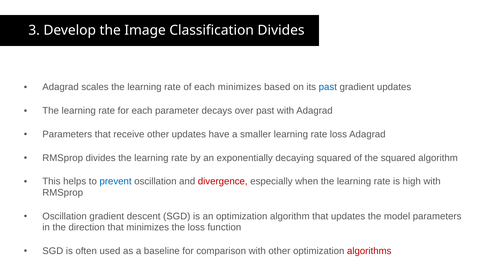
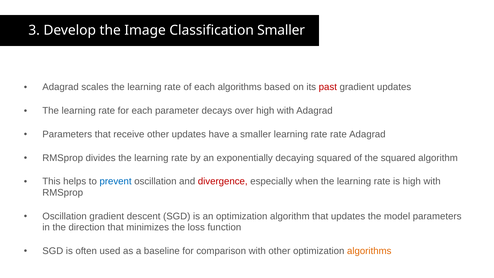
Classification Divides: Divides -> Smaller
each minimizes: minimizes -> algorithms
past at (328, 87) colour: blue -> red
over past: past -> high
rate loss: loss -> rate
algorithms at (369, 251) colour: red -> orange
